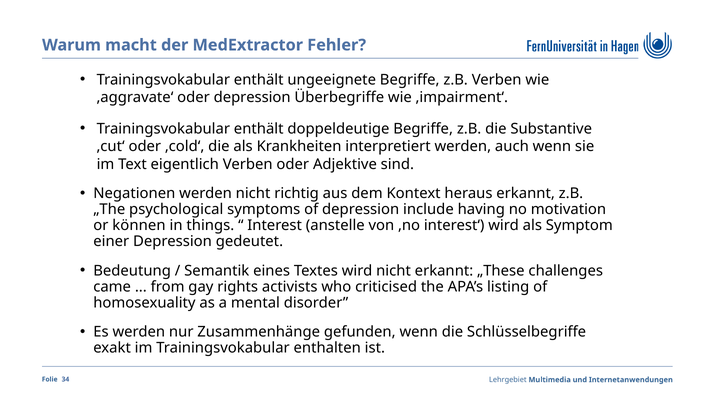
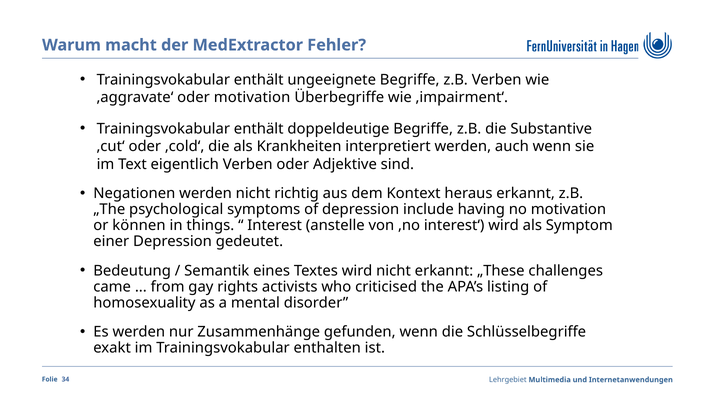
oder depression: depression -> motivation
